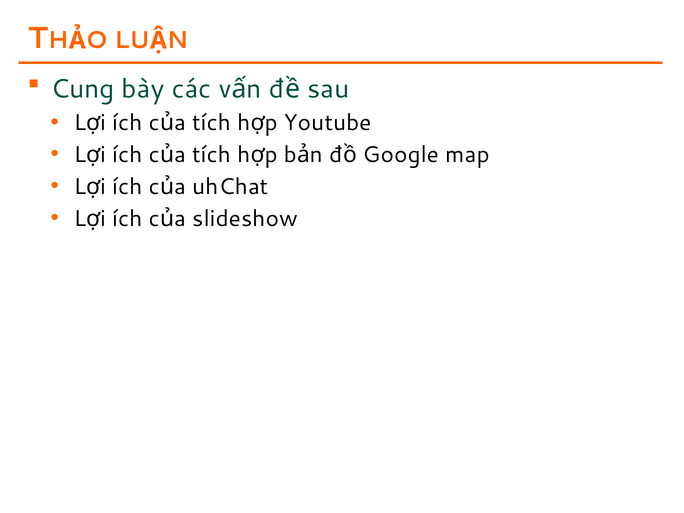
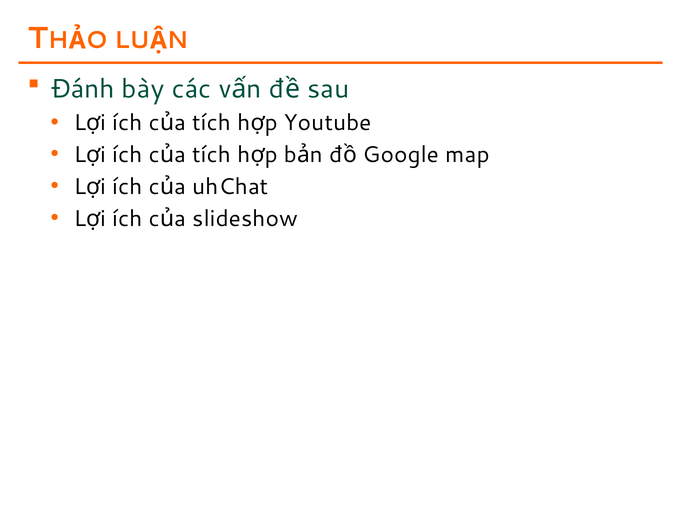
Cung: Cung -> Đánh
